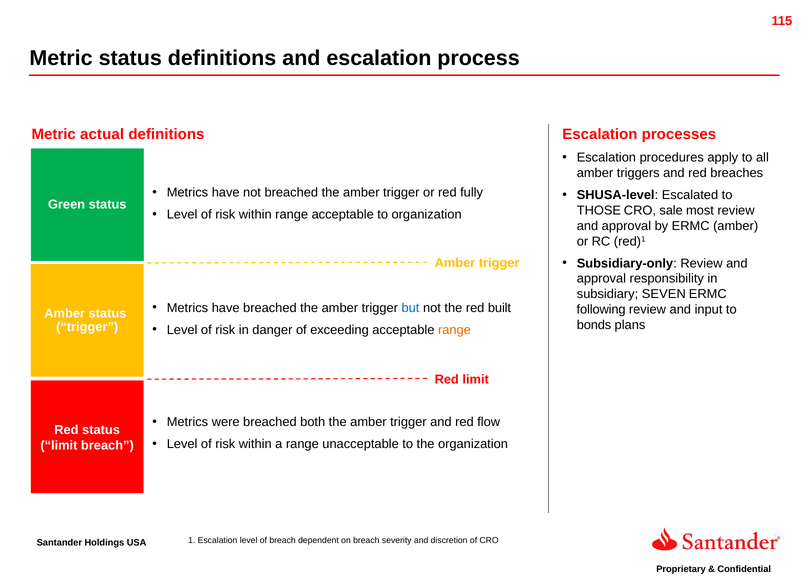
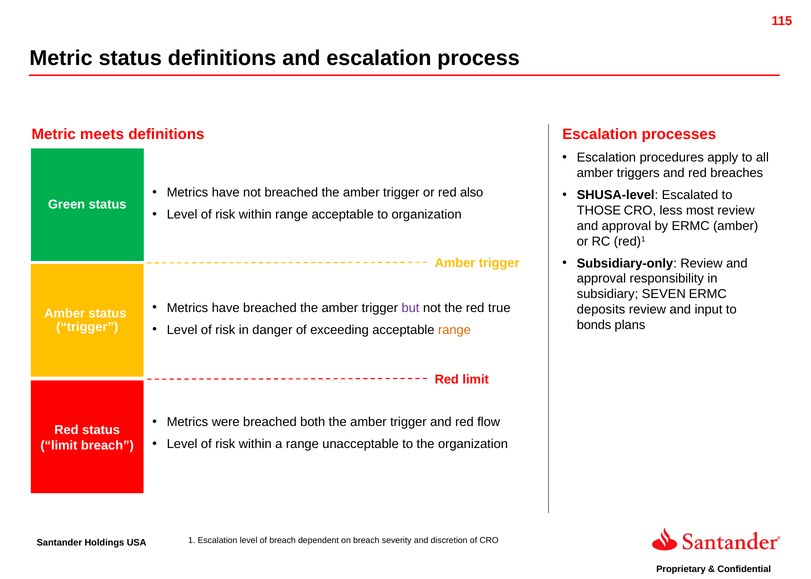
actual: actual -> meets
fully: fully -> also
sale: sale -> less
but colour: blue -> purple
built: built -> true
following: following -> deposits
